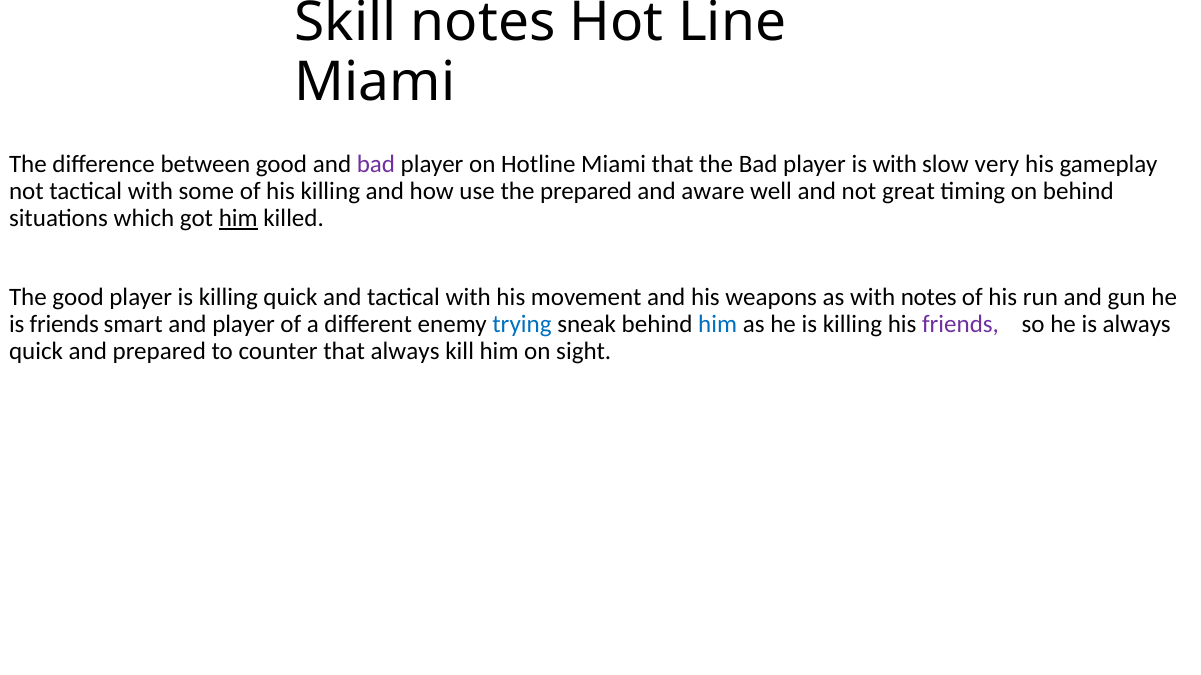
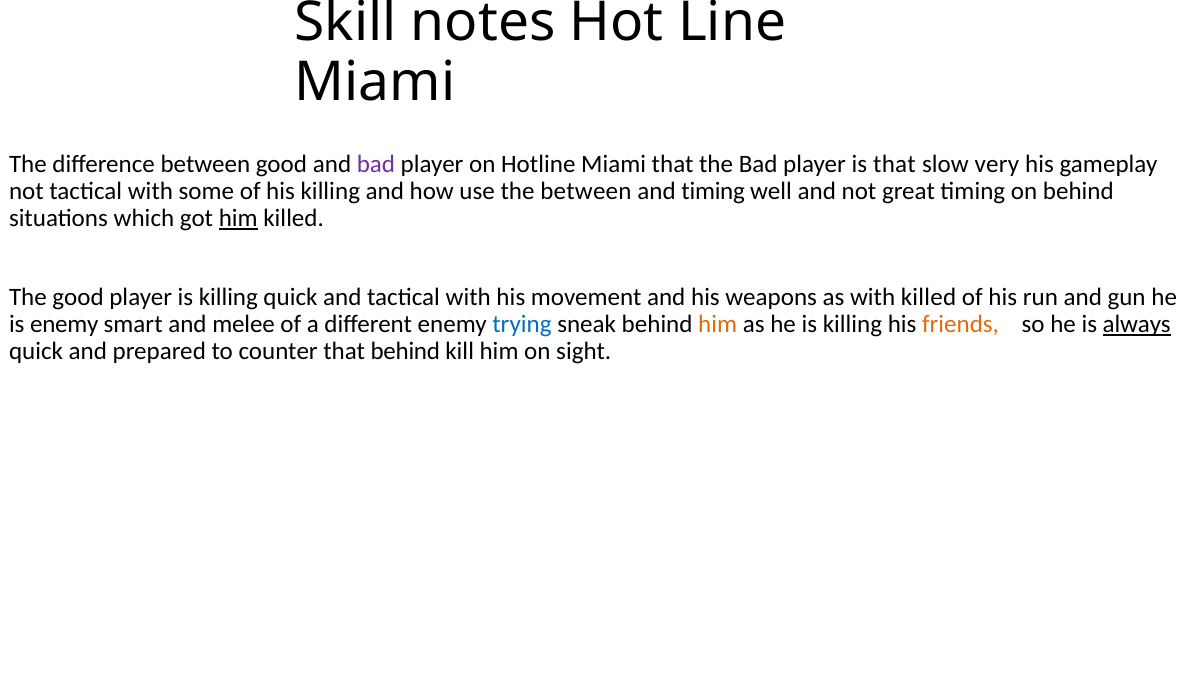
is with: with -> that
the prepared: prepared -> between
and aware: aware -> timing
with notes: notes -> killed
is friends: friends -> enemy
and player: player -> melee
him at (718, 324) colour: blue -> orange
friends at (961, 324) colour: purple -> orange
always at (1137, 324) underline: none -> present
that always: always -> behind
